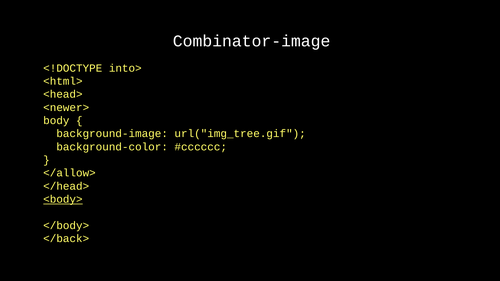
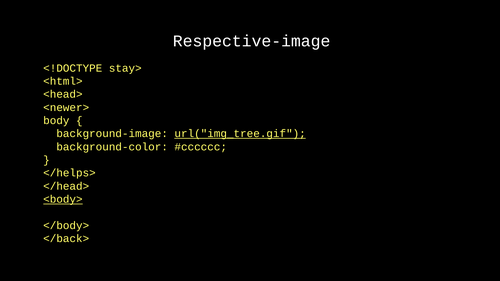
Combinator-image: Combinator-image -> Respective-image
into>: into> -> stay>
url("img_tree.gif underline: none -> present
</allow>: </allow> -> </helps>
